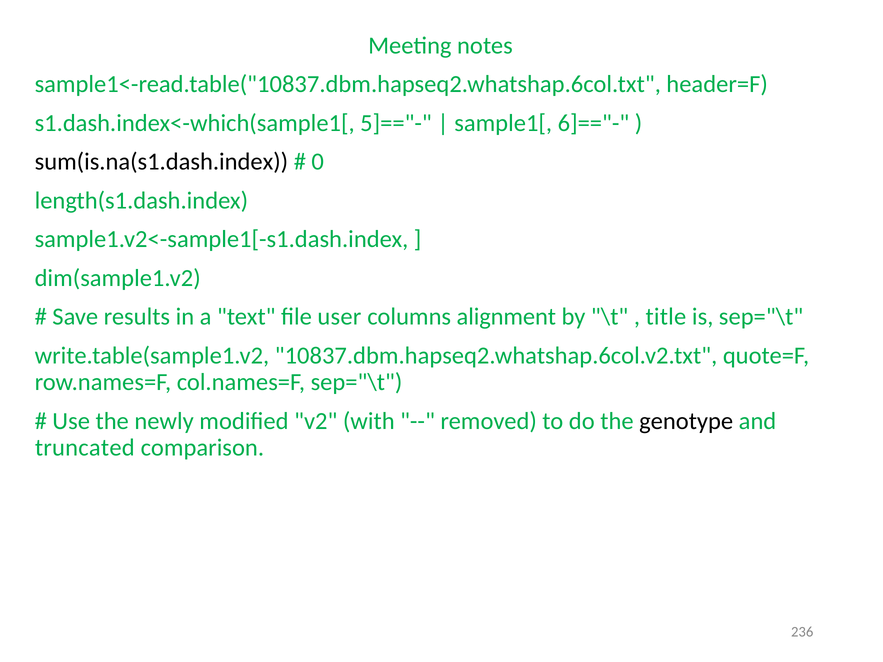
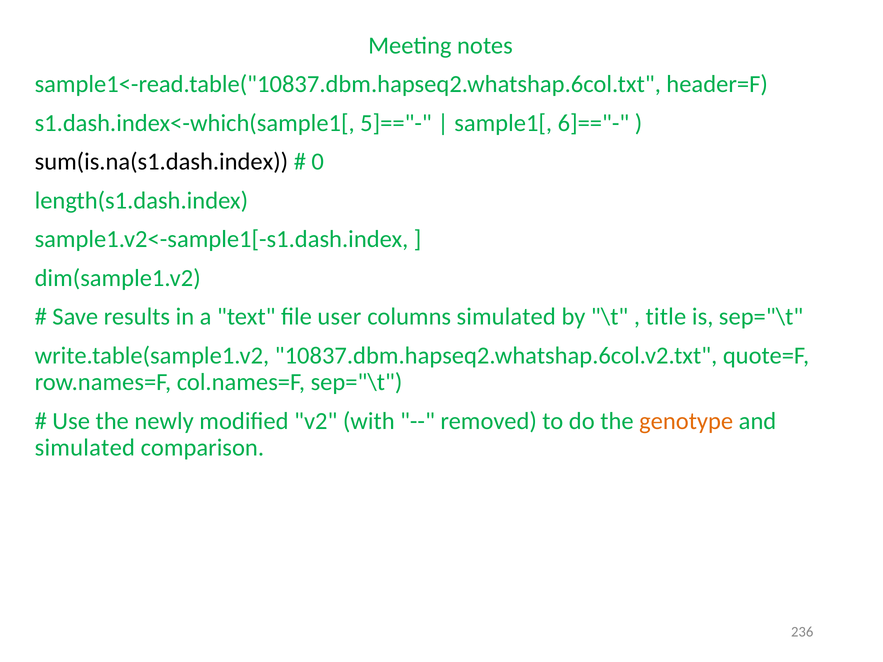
columns alignment: alignment -> simulated
genotype colour: black -> orange
truncated at (85, 448): truncated -> simulated
